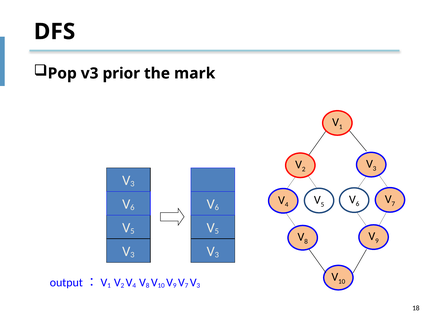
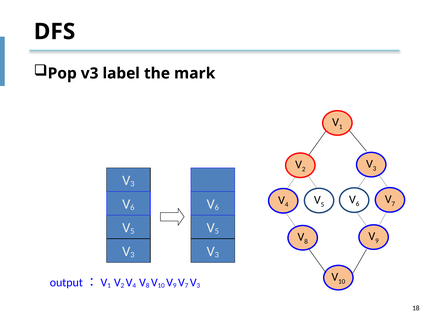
prior: prior -> label
